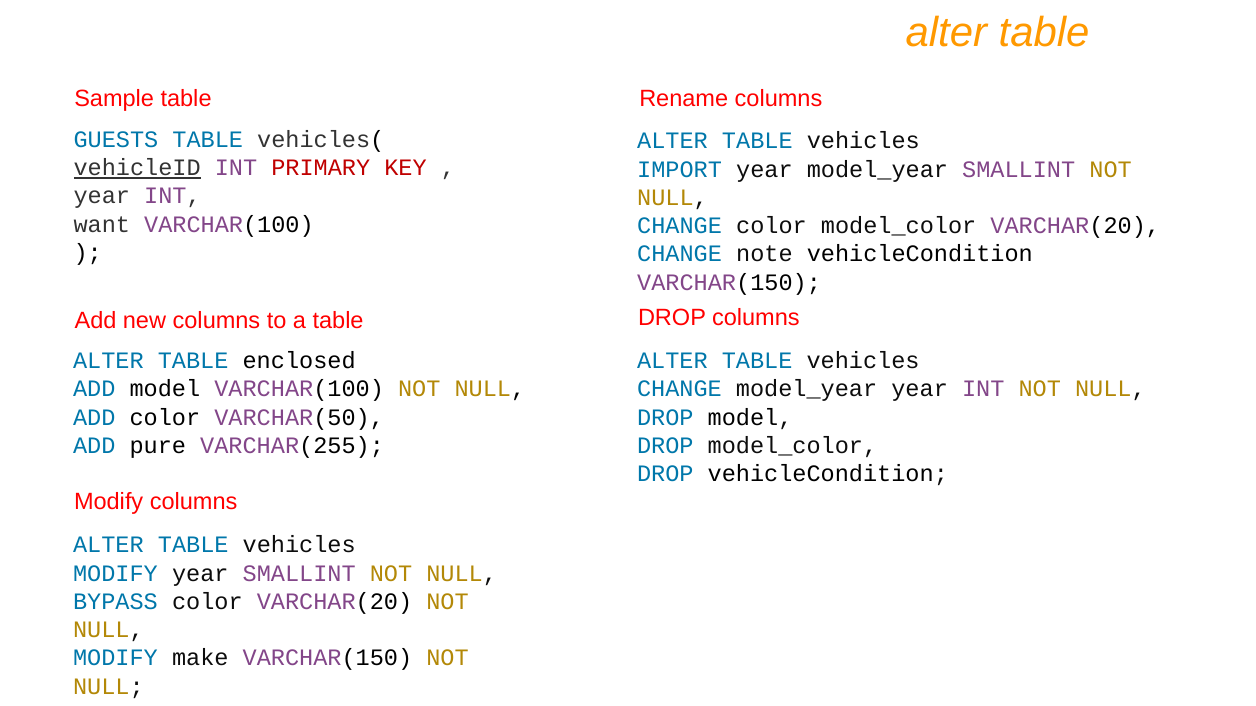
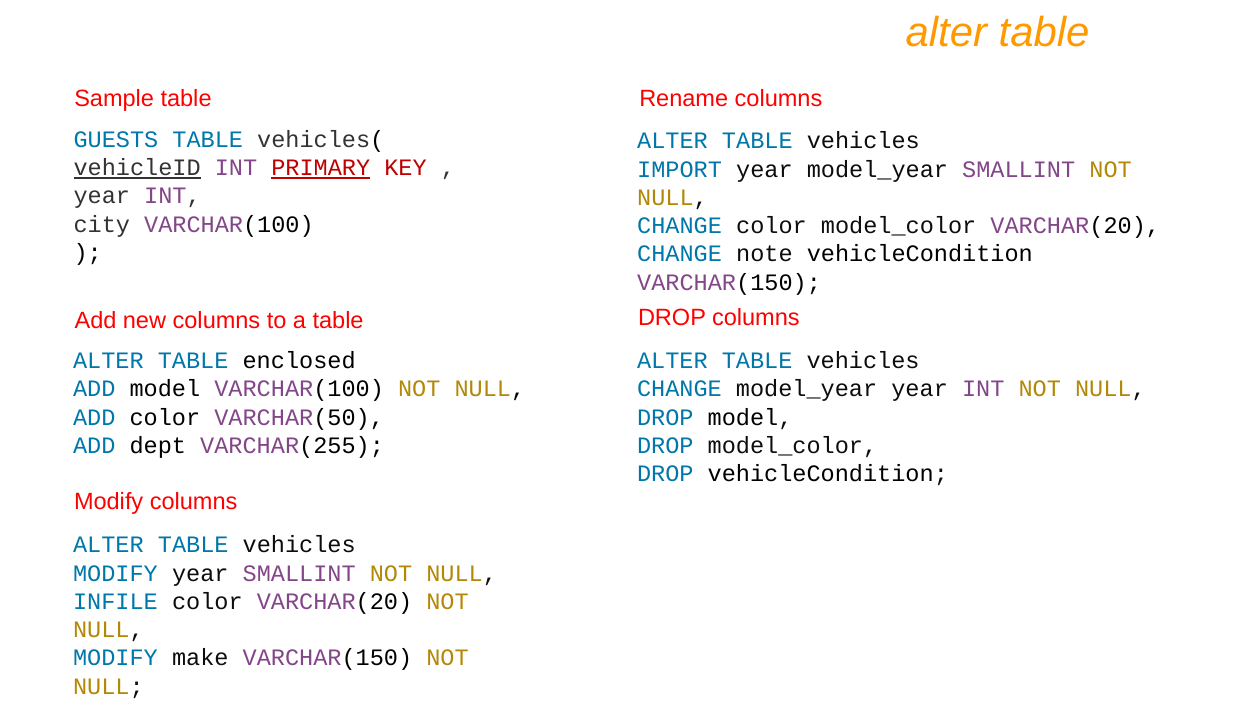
PRIMARY underline: none -> present
want: want -> city
pure: pure -> dept
BYPASS: BYPASS -> INFILE
